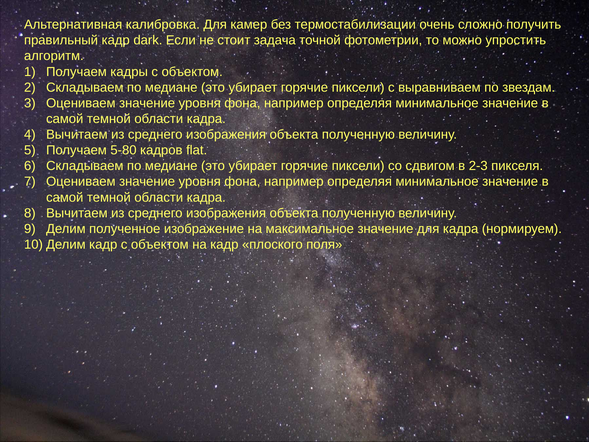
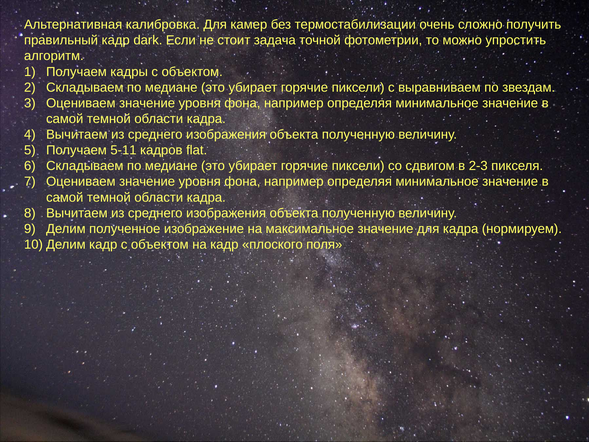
5-80: 5-80 -> 5-11
